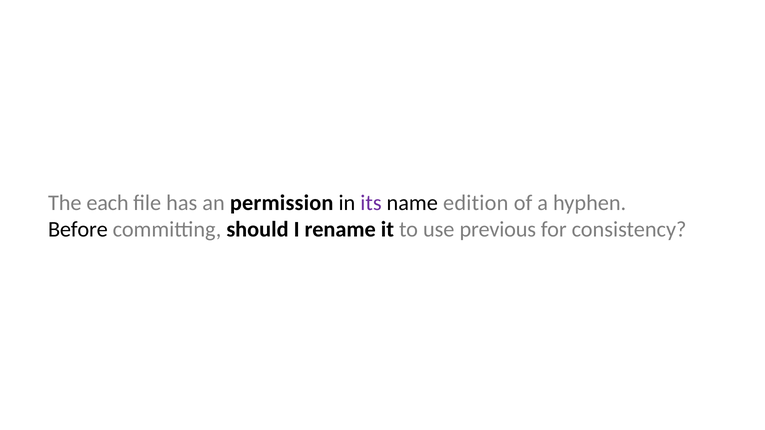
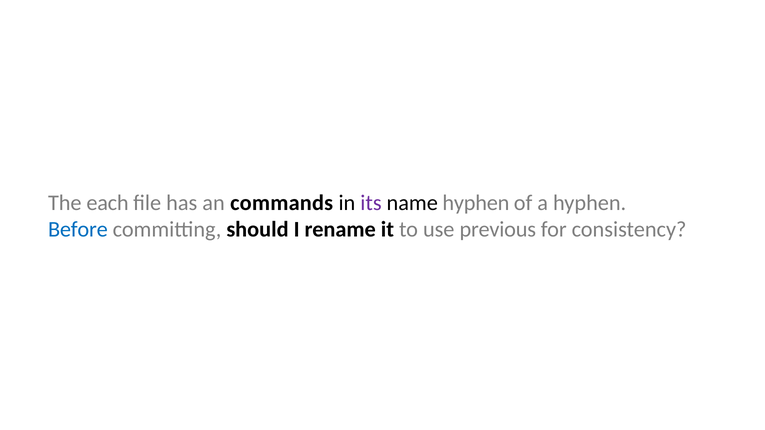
permission: permission -> commands
name edition: edition -> hyphen
Before colour: black -> blue
